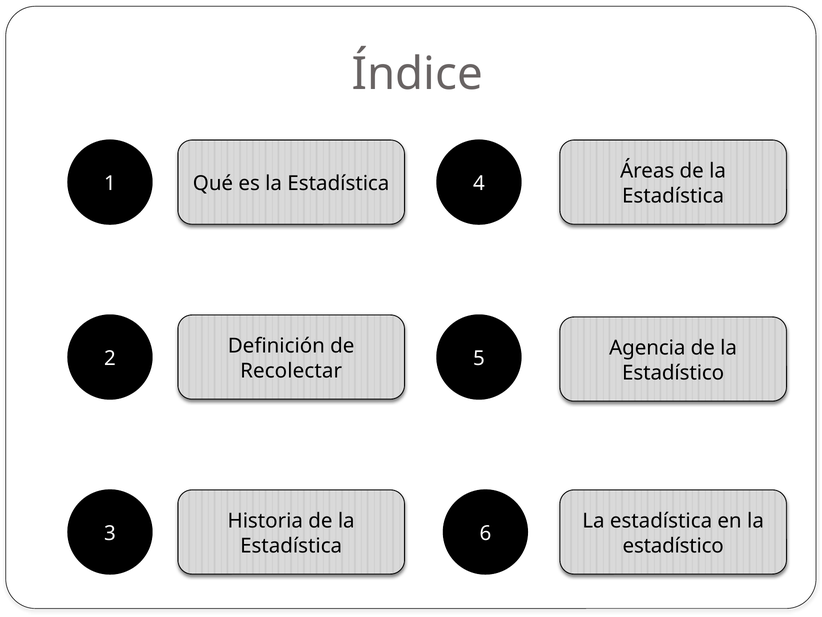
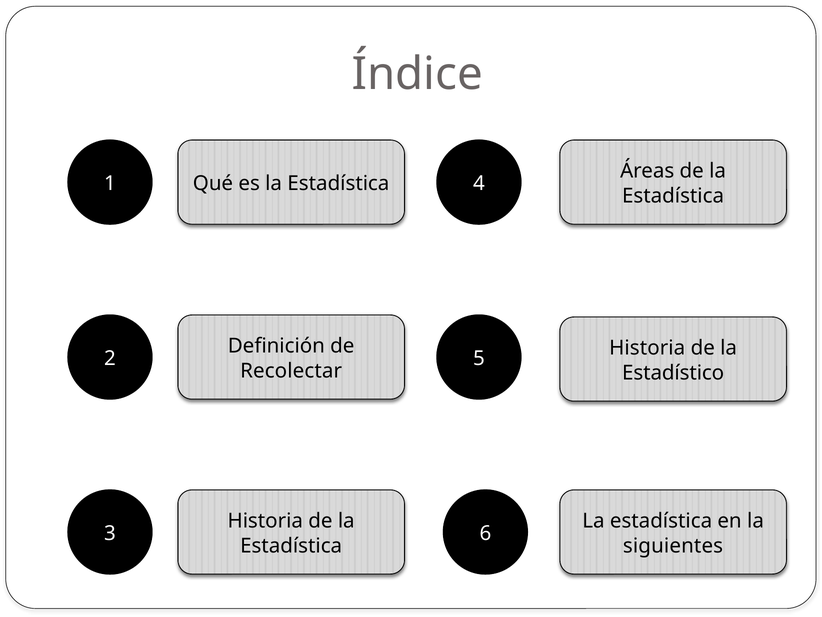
Agencia at (647, 348): Agencia -> Historia
estadístico at (673, 545): estadístico -> siguientes
